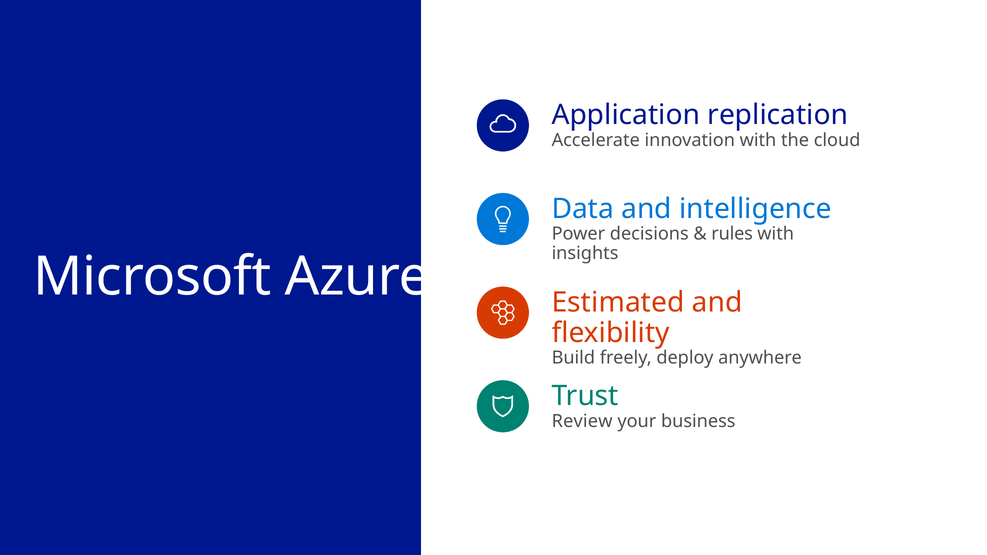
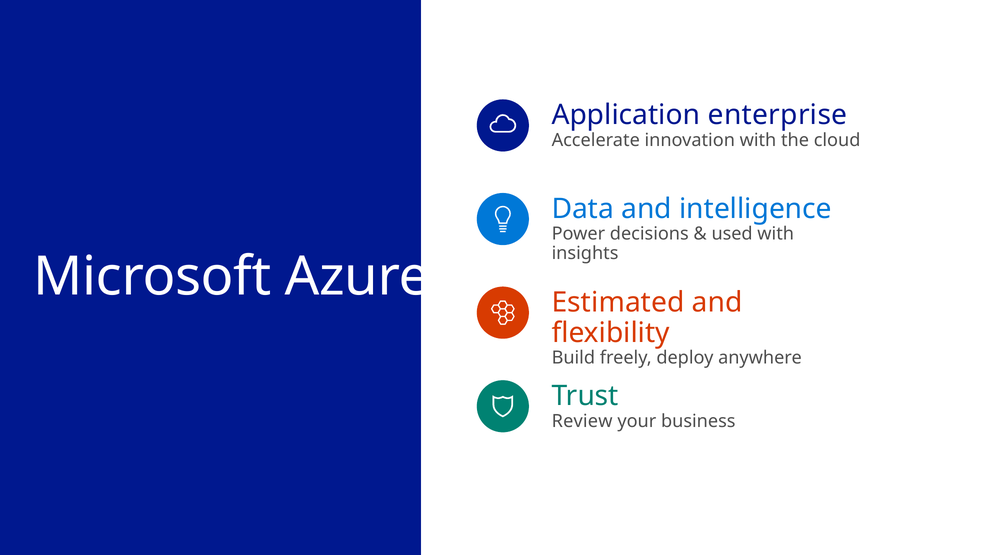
replication: replication -> enterprise
rules: rules -> used
